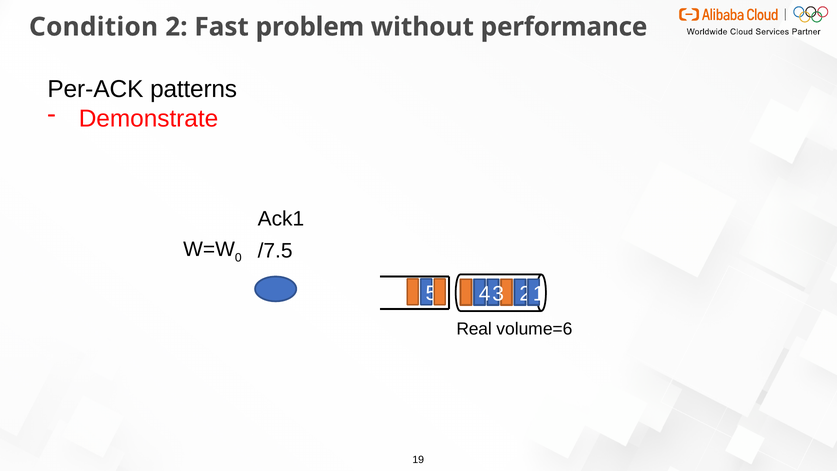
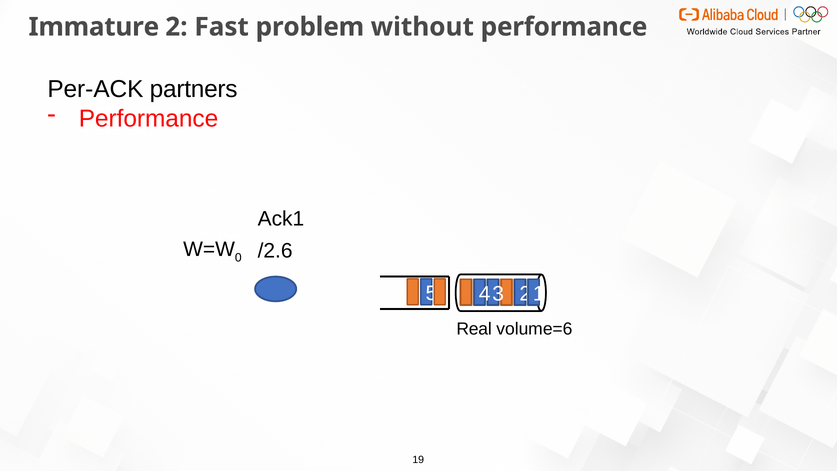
Condition: Condition -> Immature
patterns: patterns -> partners
Demonstrate at (148, 118): Demonstrate -> Performance
/7.5: /7.5 -> /2.6
